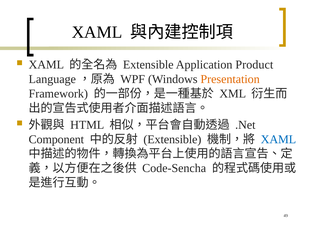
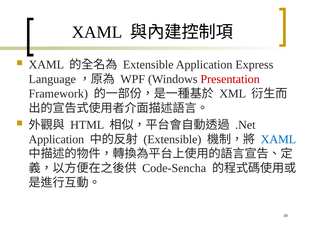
Product: Product -> Express
Presentation colour: orange -> red
Component at (56, 139): Component -> Application
